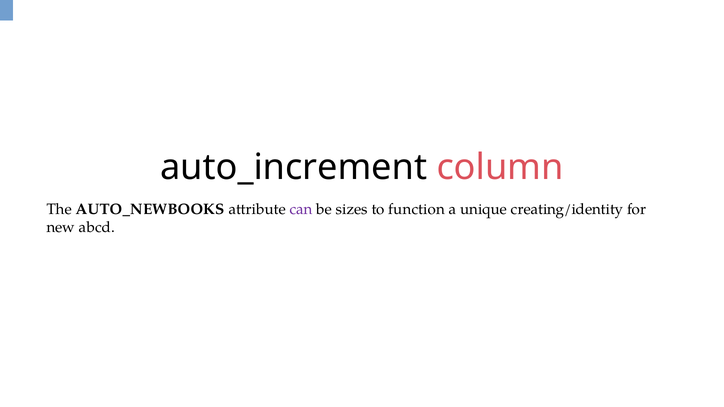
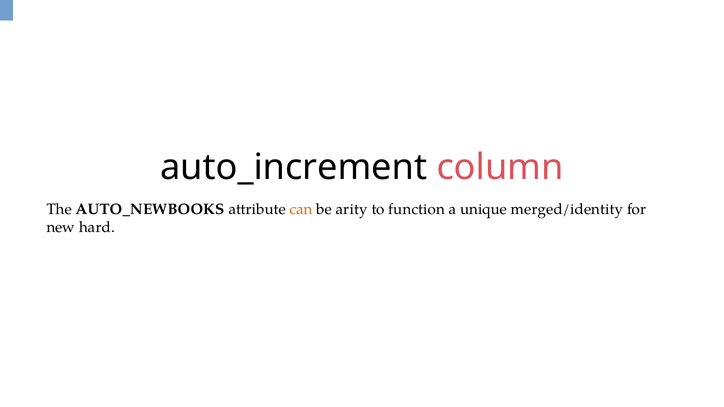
can colour: purple -> orange
sizes: sizes -> arity
creating/identity: creating/identity -> merged/identity
abcd: abcd -> hard
